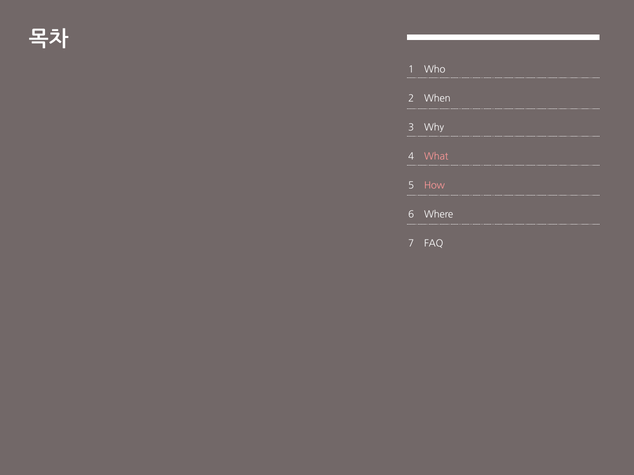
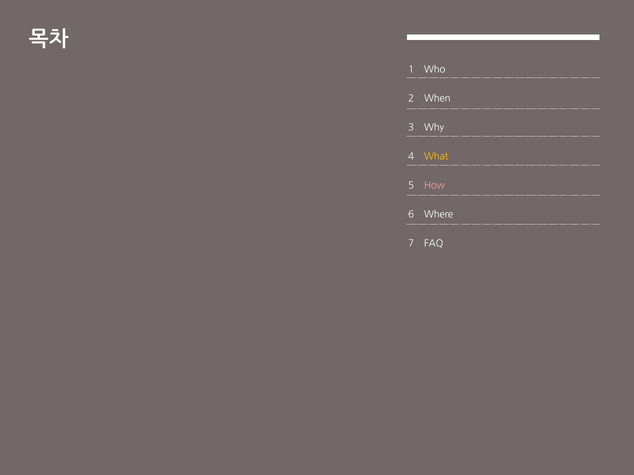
What colour: pink -> yellow
